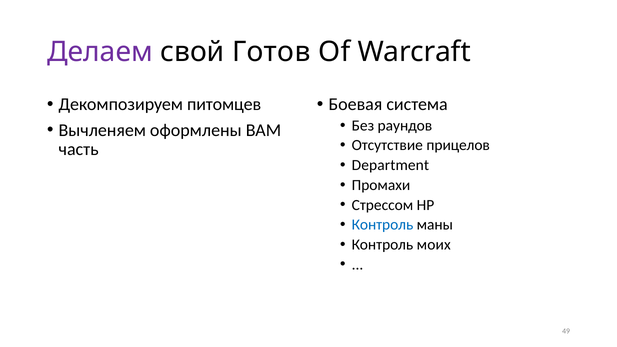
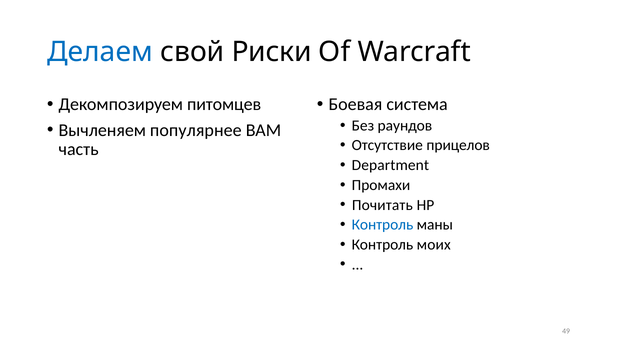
Делаем colour: purple -> blue
Готов: Готов -> Риски
оформлены: оформлены -> популярнее
Стрессом: Стрессом -> Почитать
